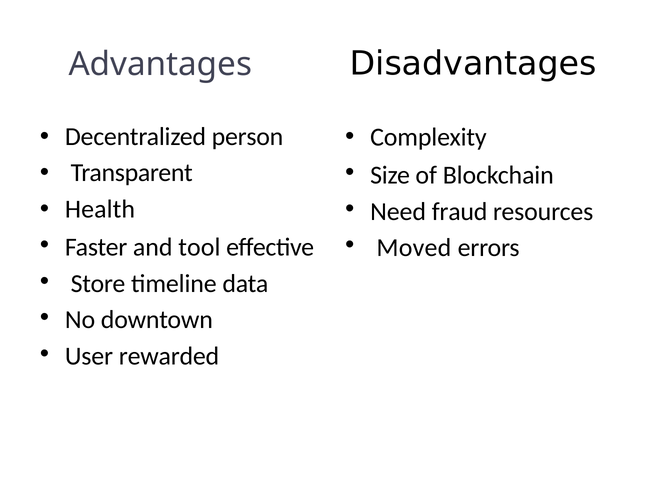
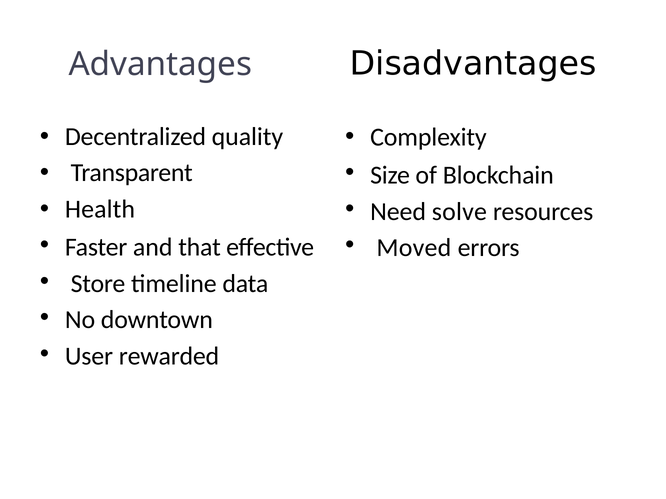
person: person -> quality
fraud: fraud -> solve
tool: tool -> that
